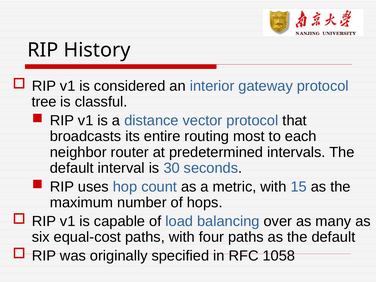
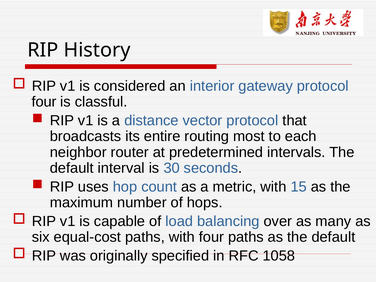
tree at (44, 102): tree -> four
